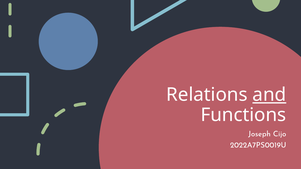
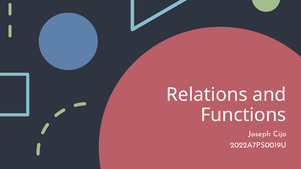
and underline: present -> none
